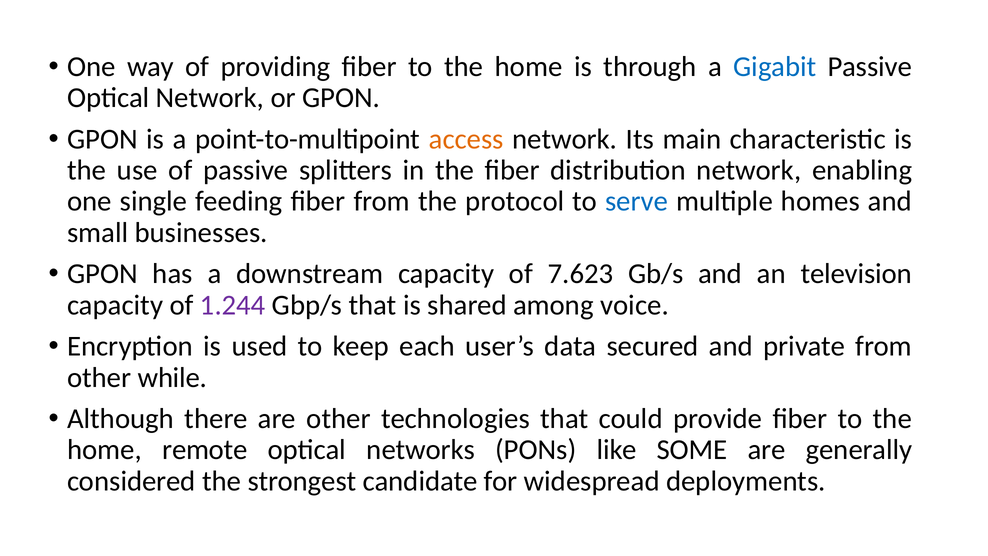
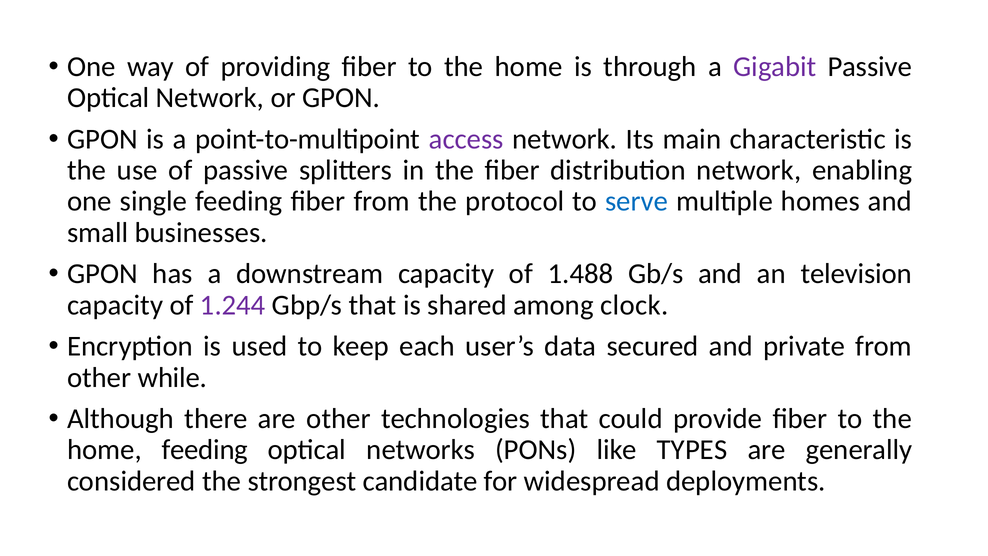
Gigabit colour: blue -> purple
access colour: orange -> purple
7.623: 7.623 -> 1.488
voice: voice -> clock
home remote: remote -> feeding
SOME: SOME -> TYPES
